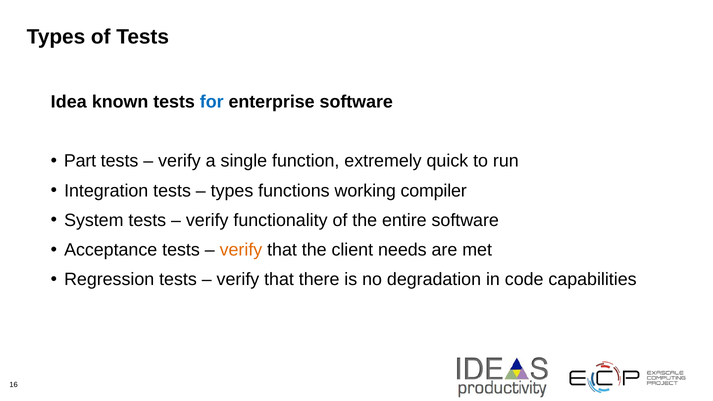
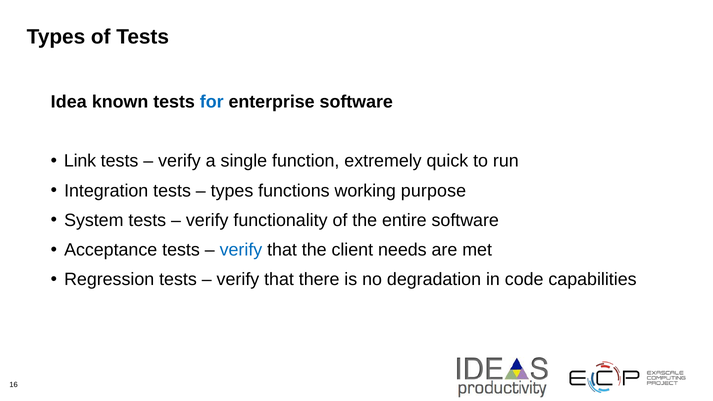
Part: Part -> Link
compiler: compiler -> purpose
verify at (241, 250) colour: orange -> blue
